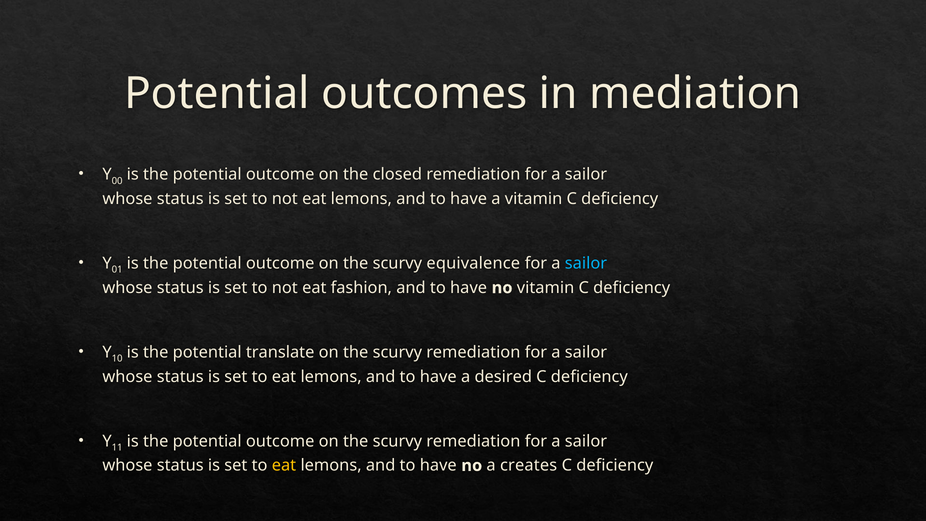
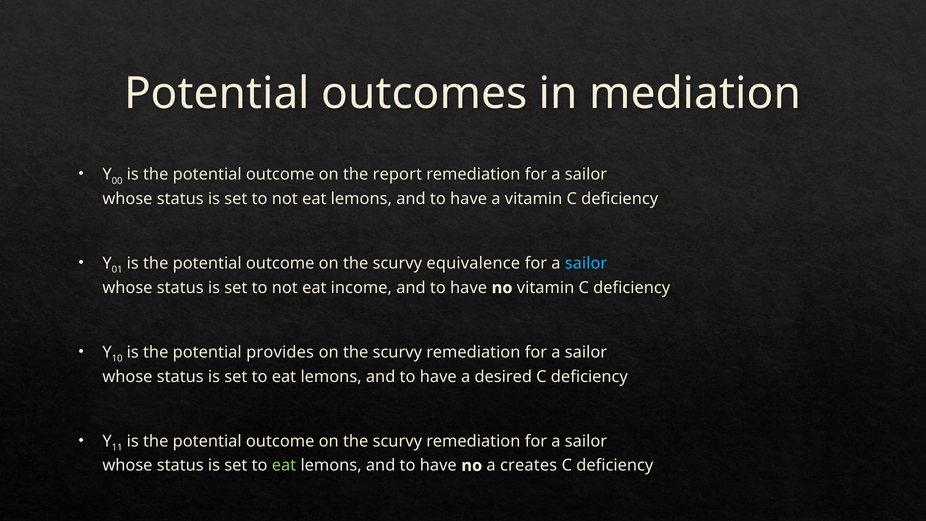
closed: closed -> report
fashion: fashion -> income
translate: translate -> provides
eat at (284, 465) colour: yellow -> light green
